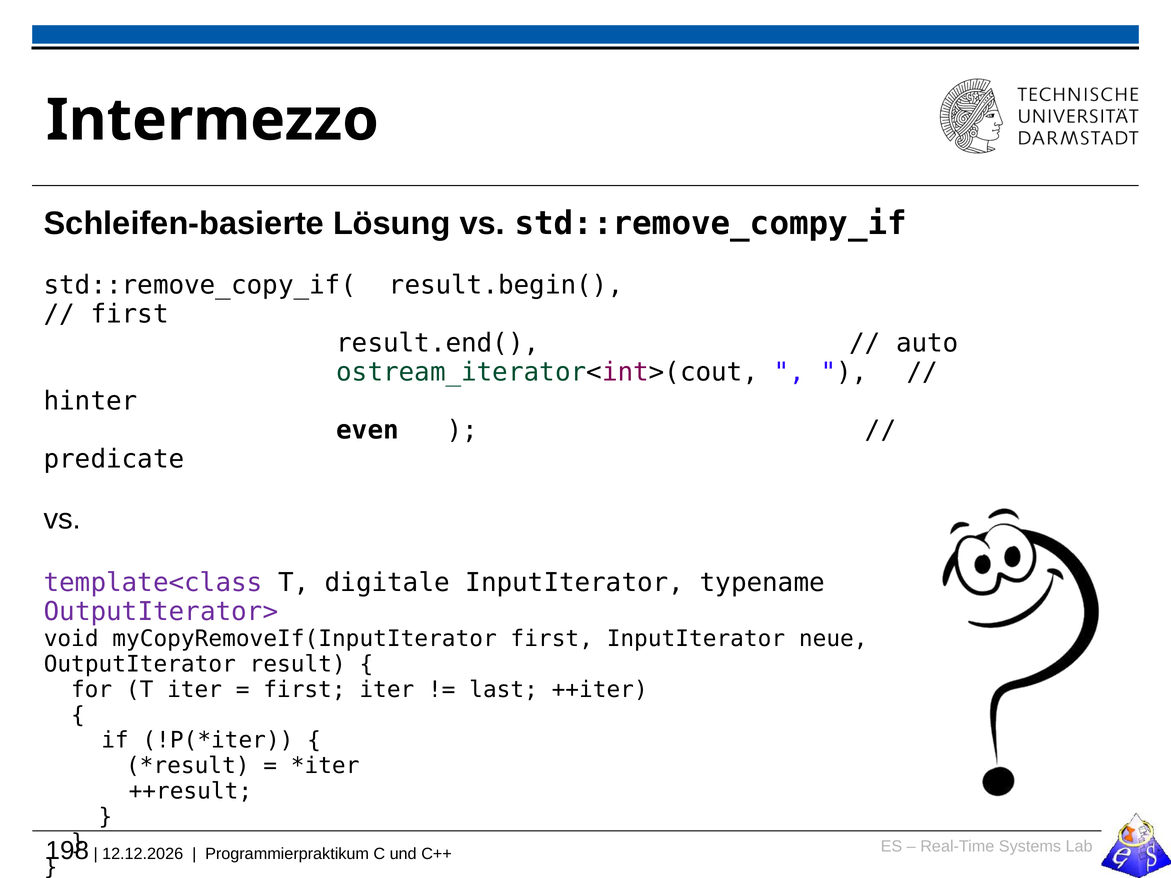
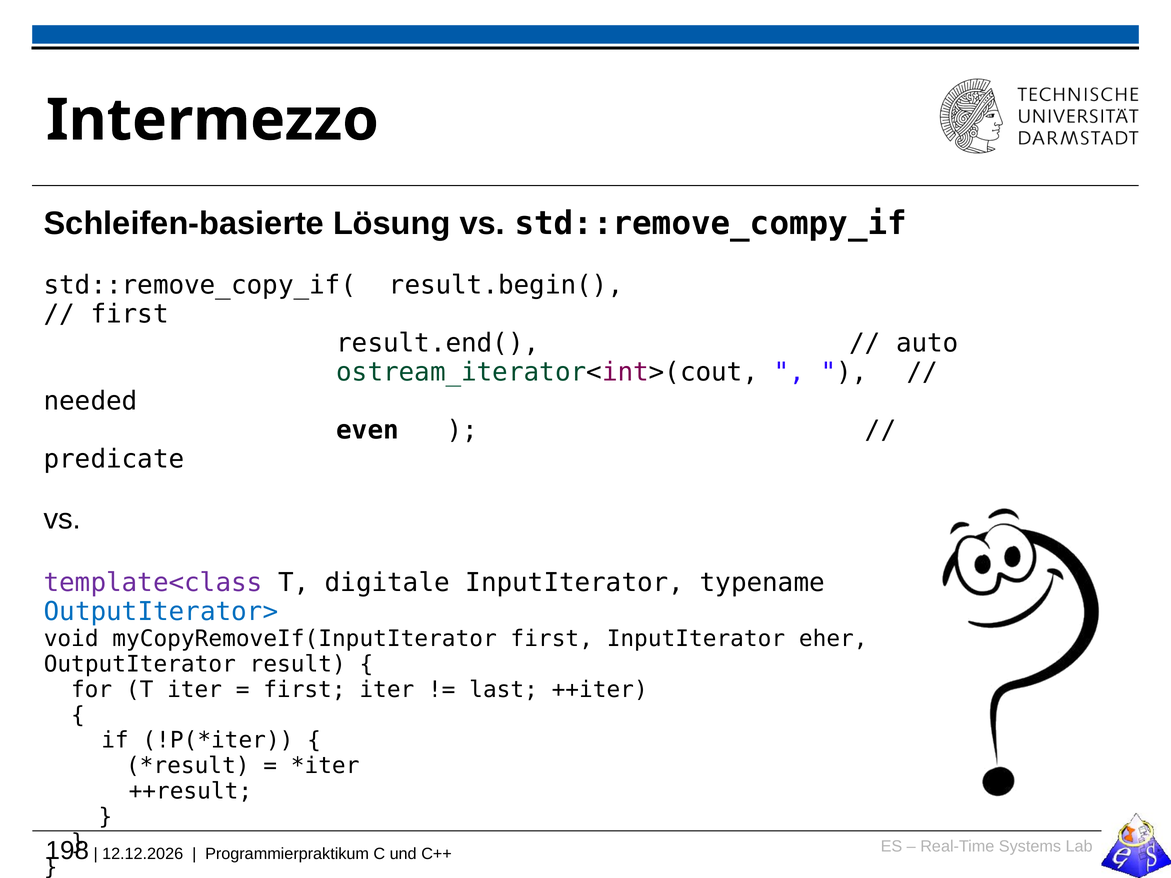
hinter: hinter -> needed
OutputIterator> colour: purple -> blue
neue: neue -> eher
